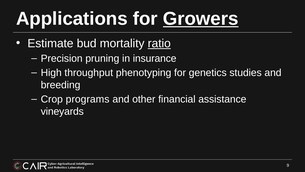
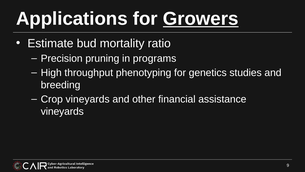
ratio underline: present -> none
insurance: insurance -> programs
Crop programs: programs -> vineyards
